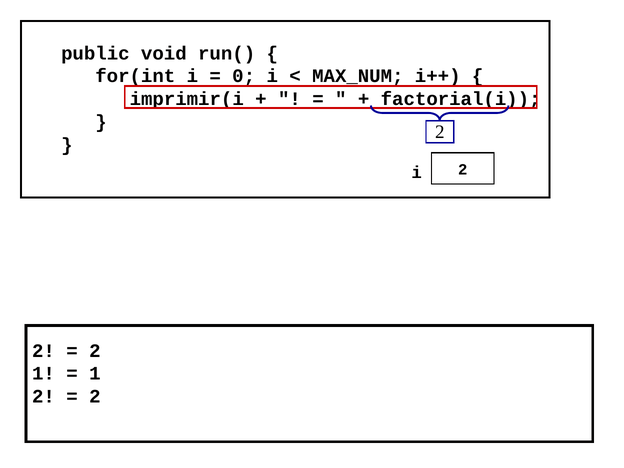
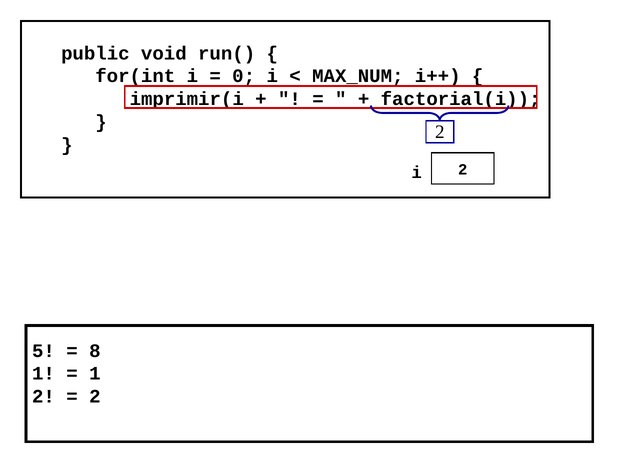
2 at (44, 351): 2 -> 5
2 at (95, 351): 2 -> 8
